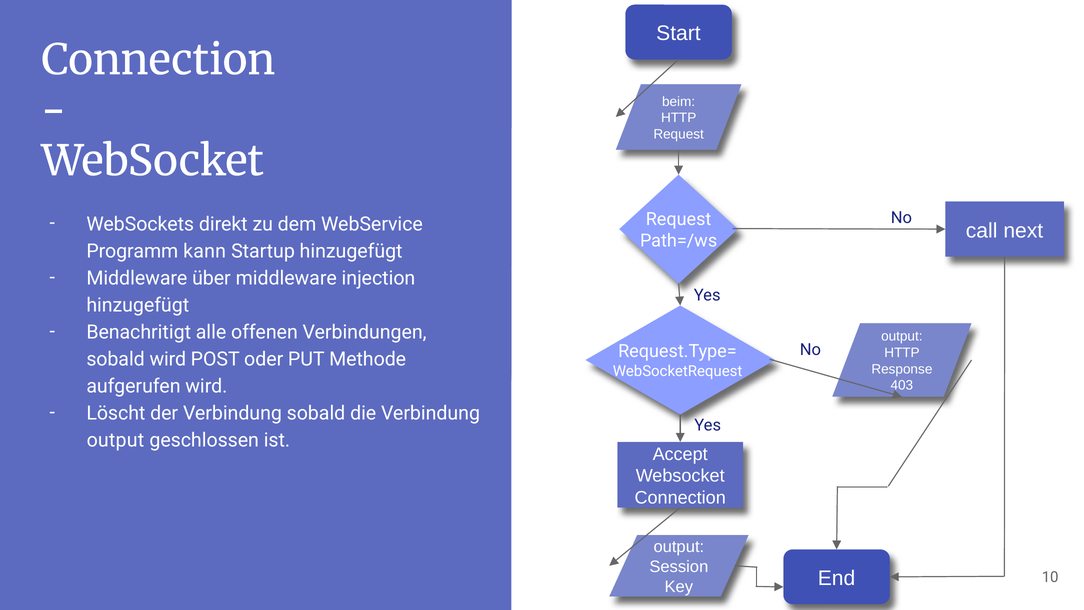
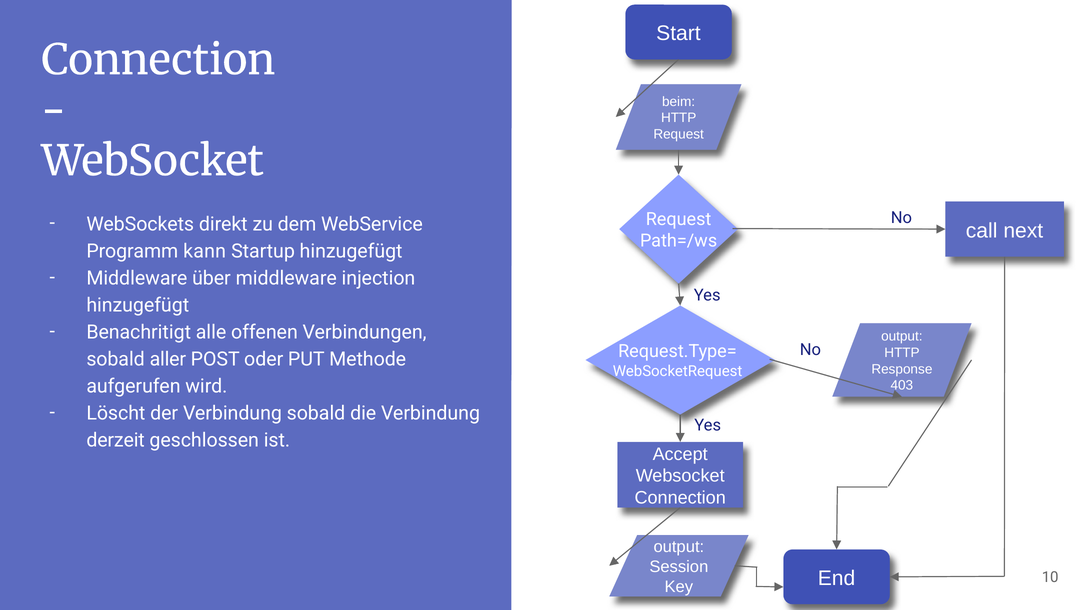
sobald wird: wird -> aller
output at (115, 440): output -> derzeit
